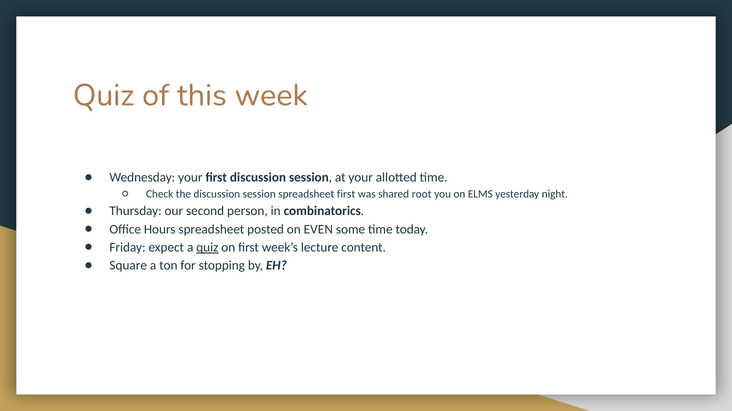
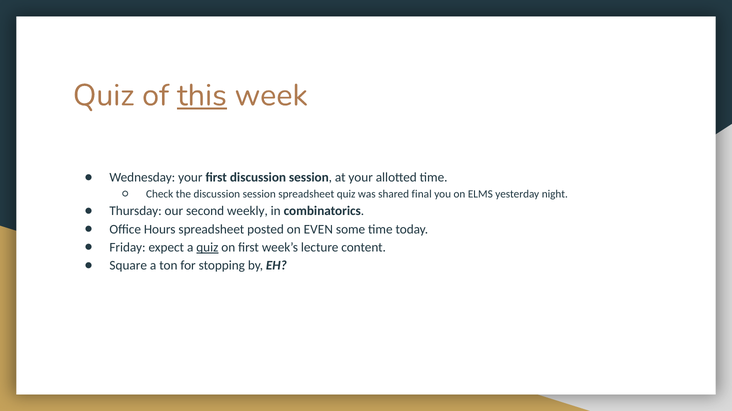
this underline: none -> present
spreadsheet first: first -> quiz
root: root -> final
person: person -> weekly
